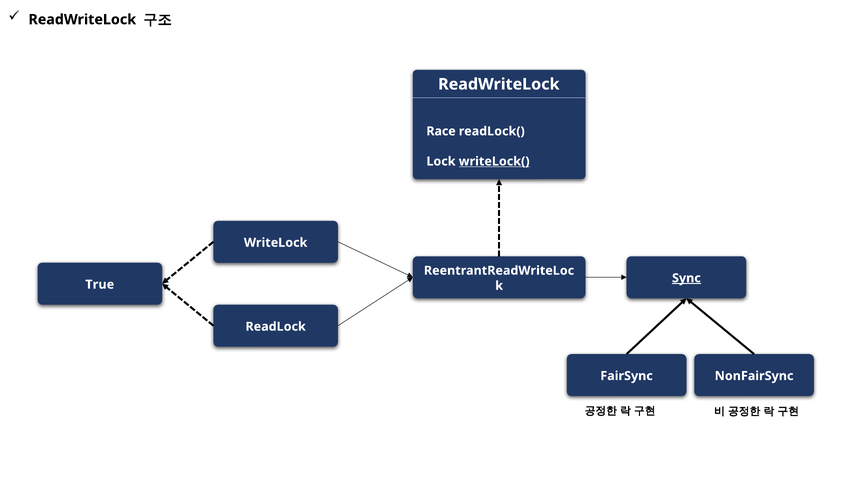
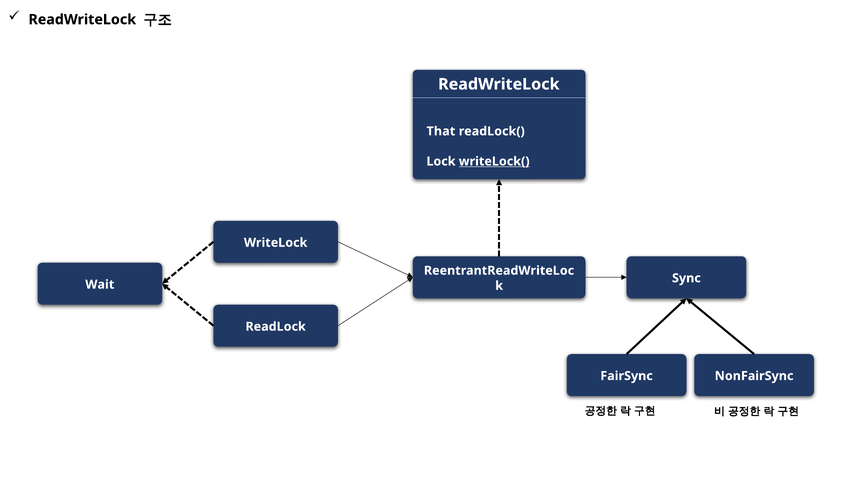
Race: Race -> That
Sync underline: present -> none
True: True -> Wait
